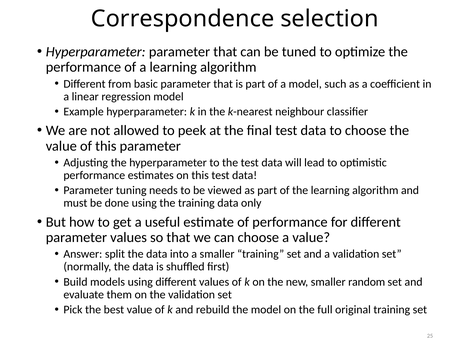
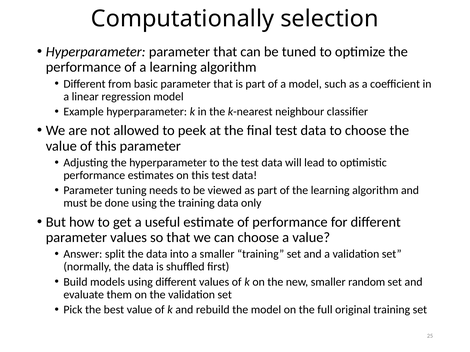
Correspondence: Correspondence -> Computationally
